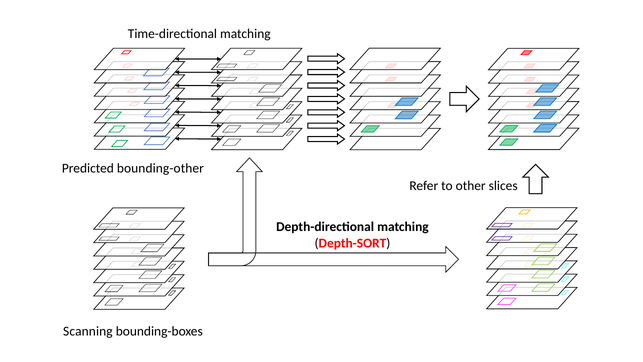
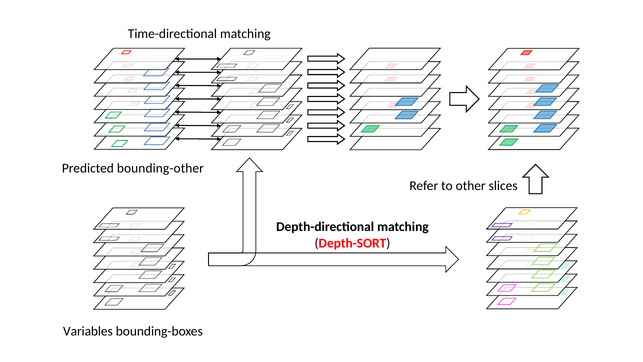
Scanning: Scanning -> Variables
